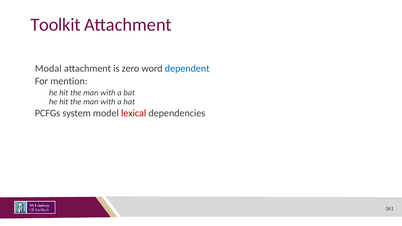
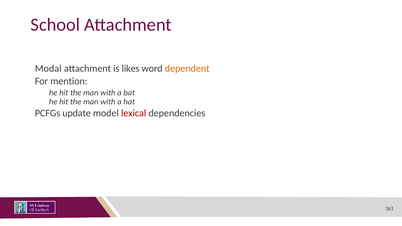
Toolkit: Toolkit -> School
zero: zero -> likes
dependent colour: blue -> orange
system: system -> update
